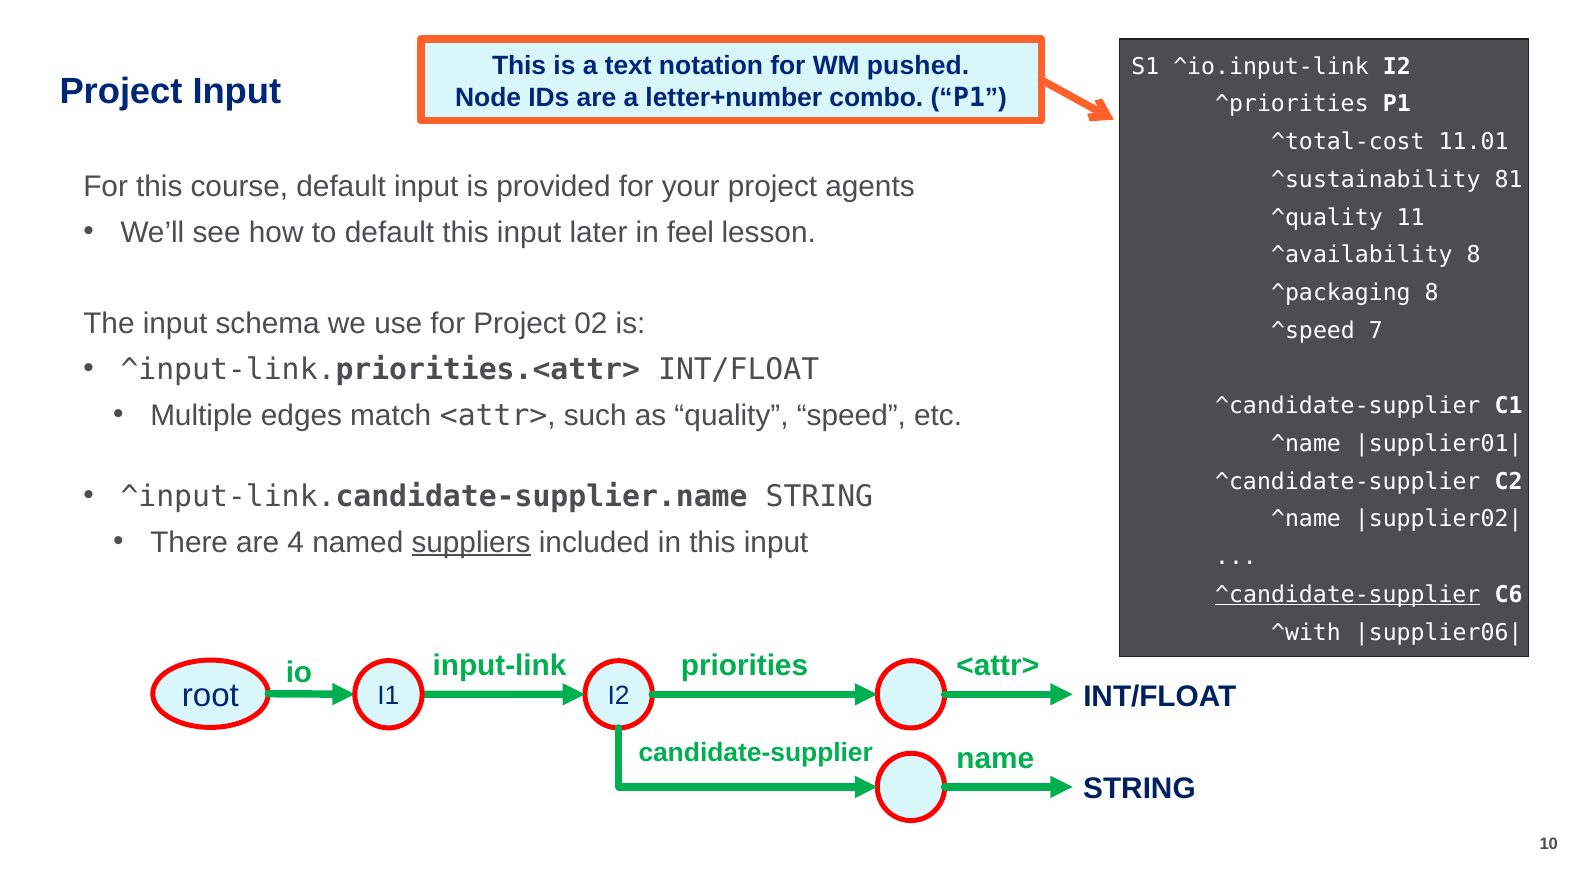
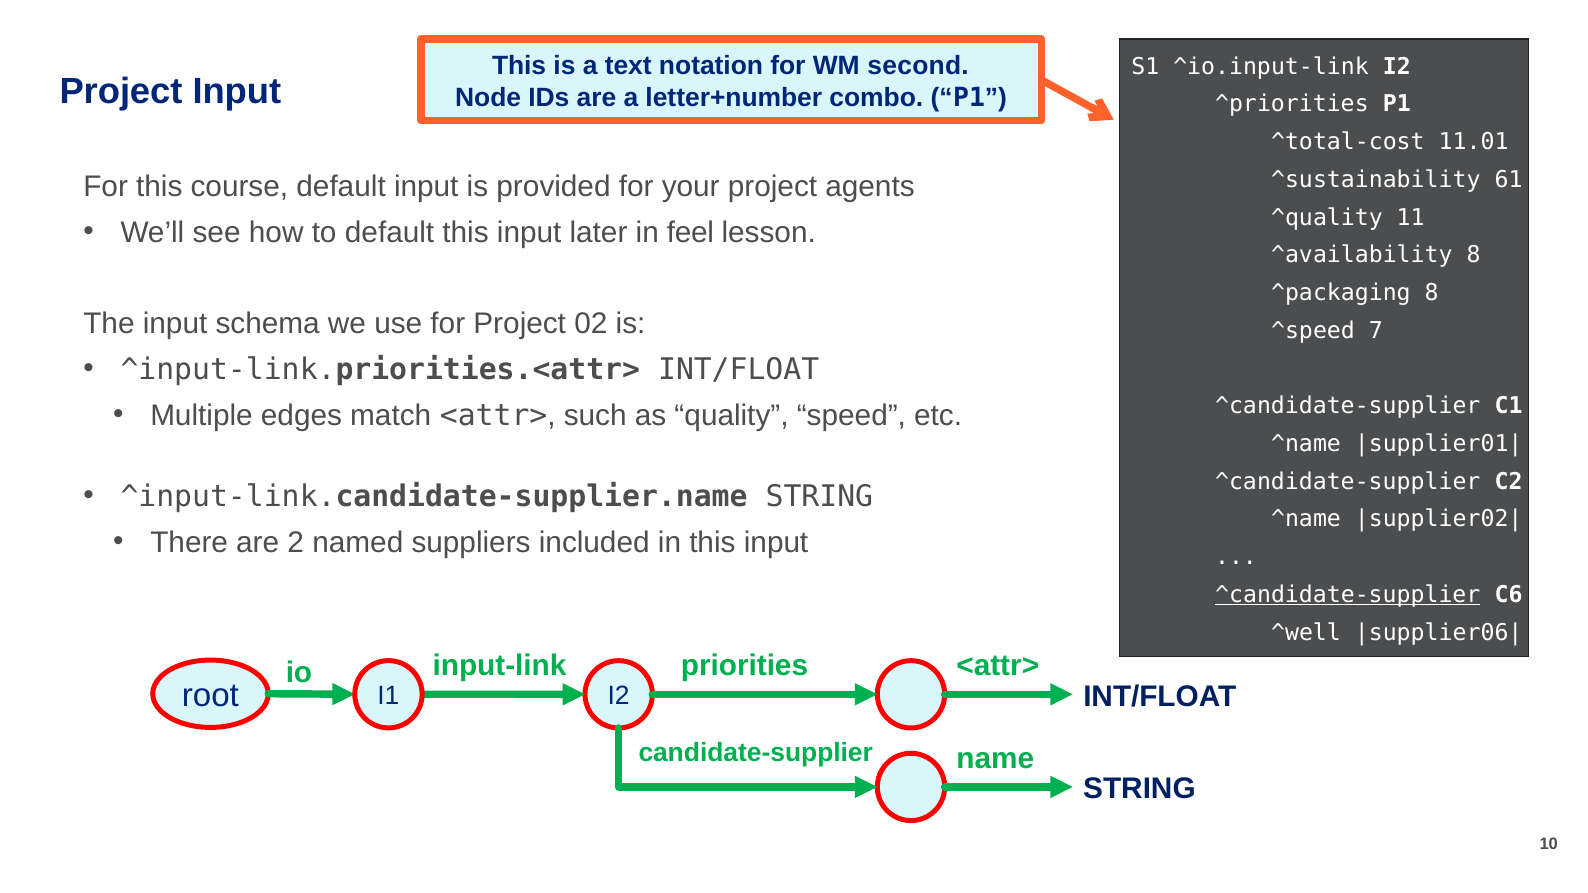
pushed: pushed -> second
81: 81 -> 61
4: 4 -> 2
suppliers underline: present -> none
^with: ^with -> ^well
